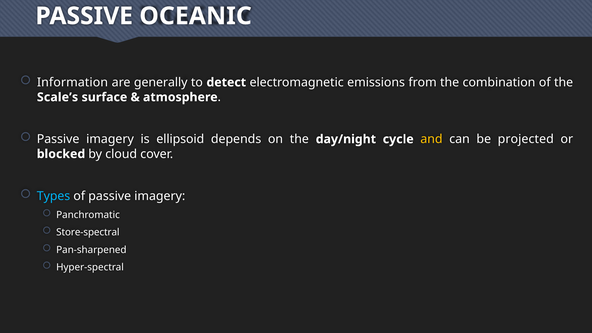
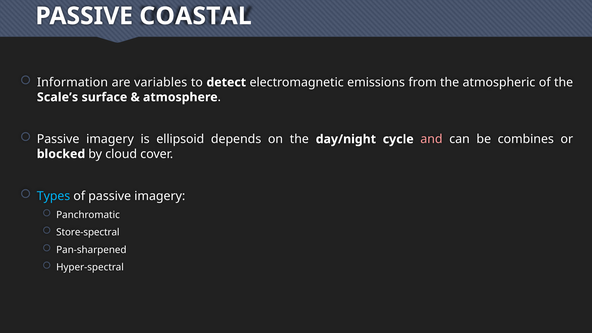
OCEANIC: OCEANIC -> COASTAL
generally: generally -> variables
combination: combination -> atmospheric
and colour: yellow -> pink
projected: projected -> combines
